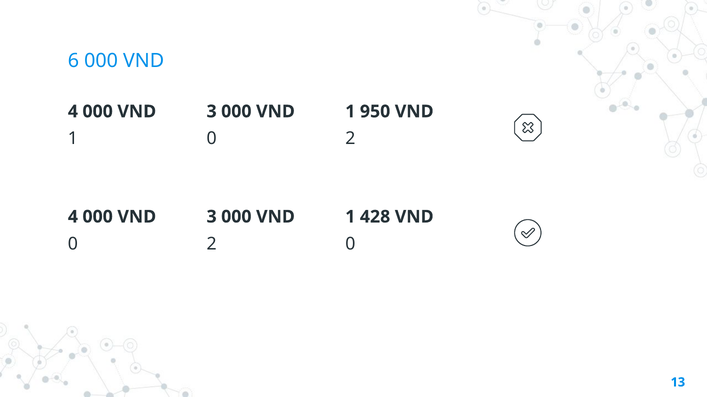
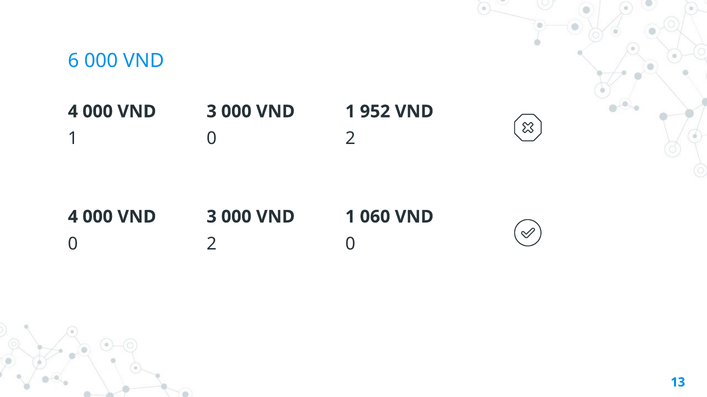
950: 950 -> 952
428: 428 -> 060
